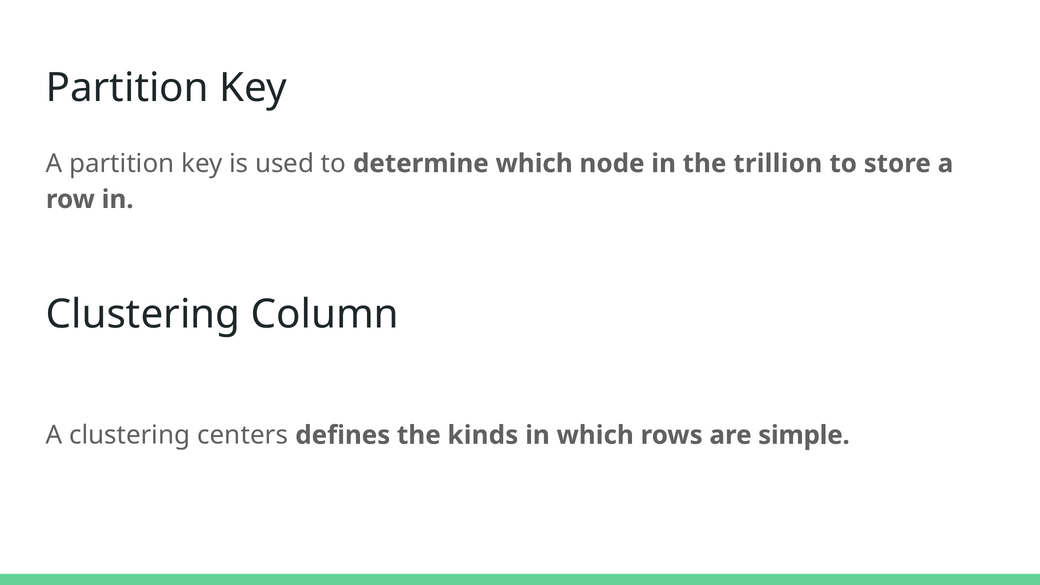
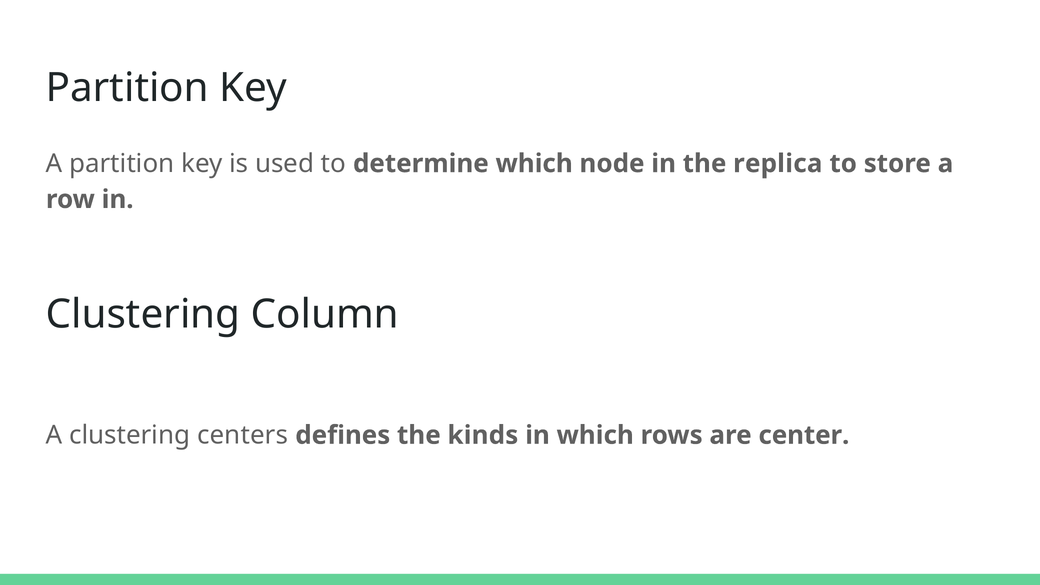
trillion: trillion -> replica
simple: simple -> center
